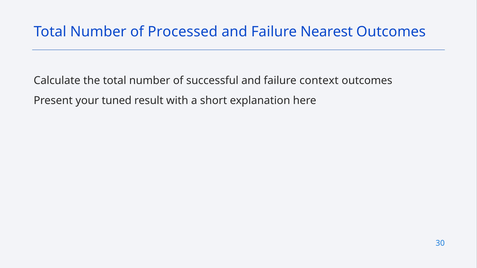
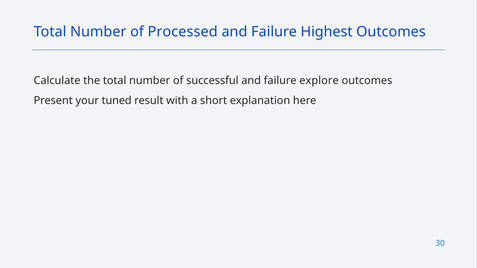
Nearest: Nearest -> Highest
context: context -> explore
